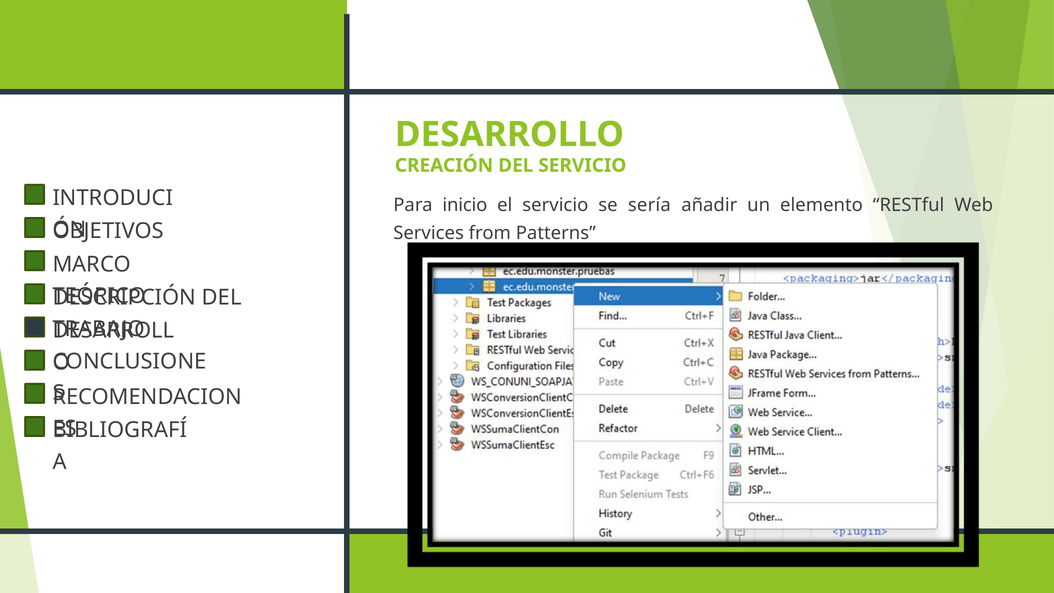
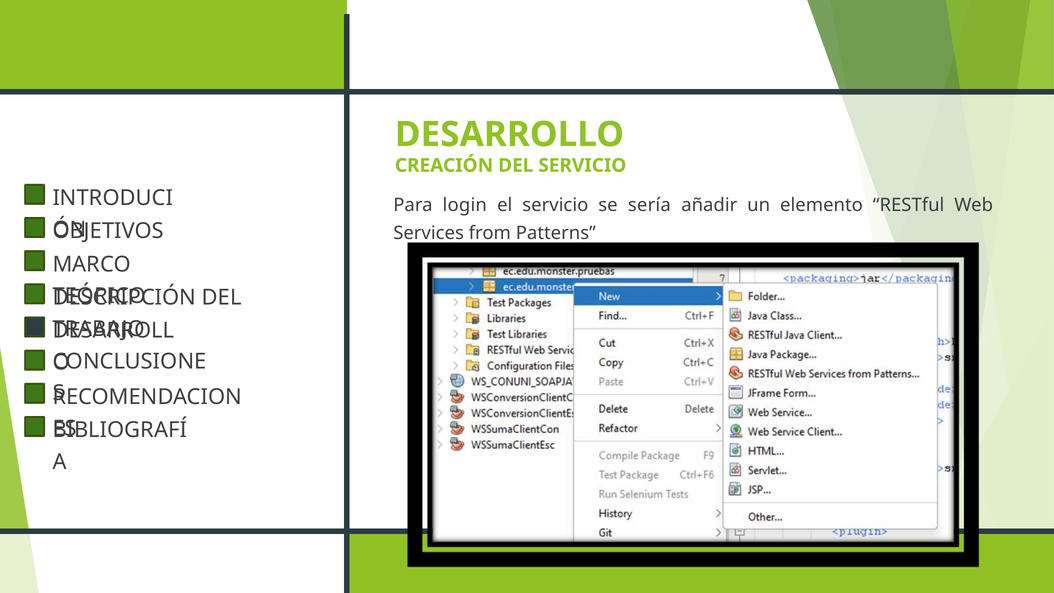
inicio: inicio -> login
